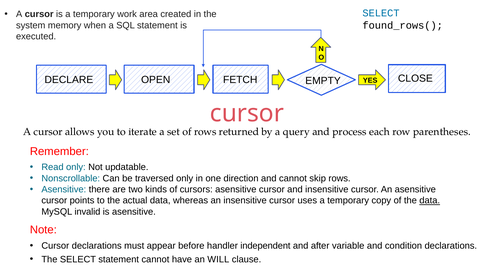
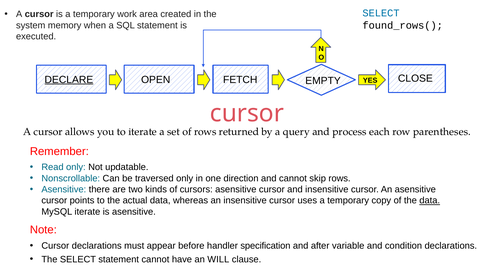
DECLARE underline: none -> present
MySQL invalid: invalid -> iterate
independent: independent -> specification
